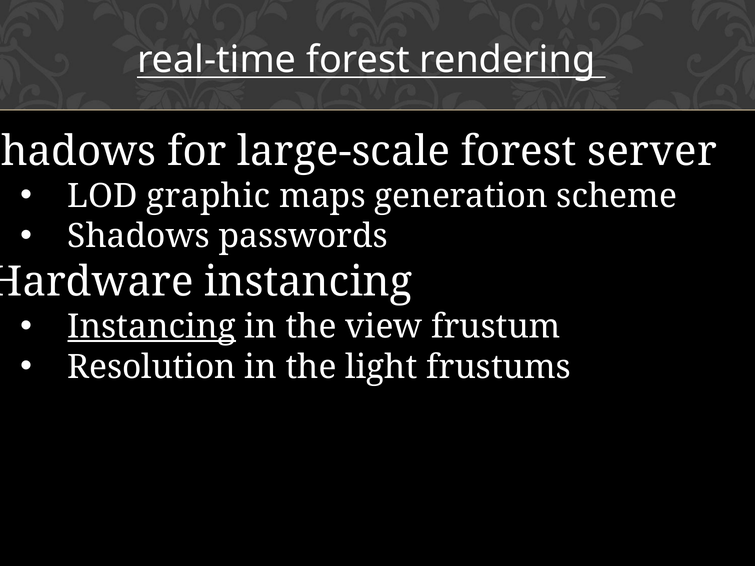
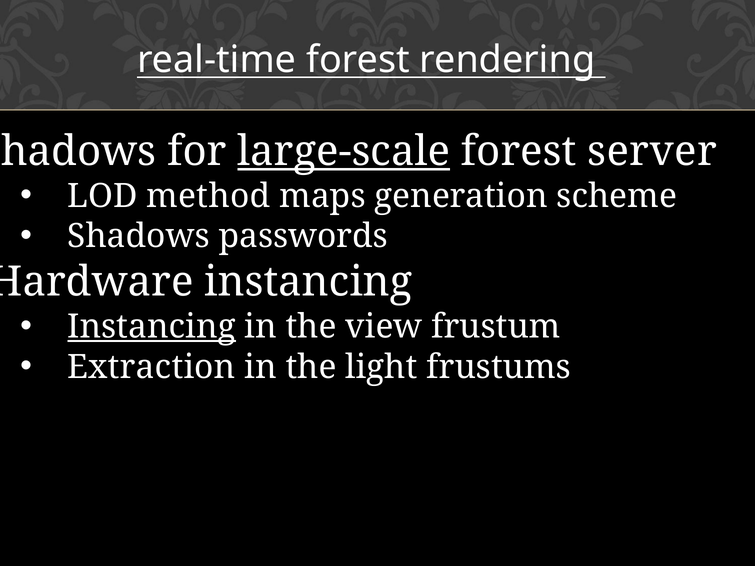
large-scale underline: none -> present
graphic: graphic -> method
Resolution: Resolution -> Extraction
